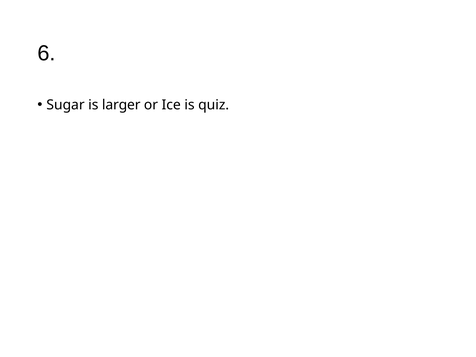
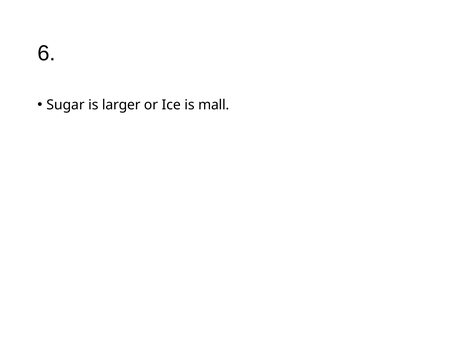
quiz: quiz -> mall
